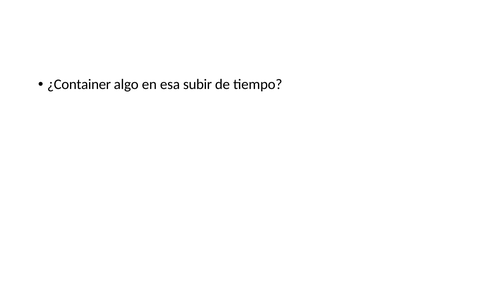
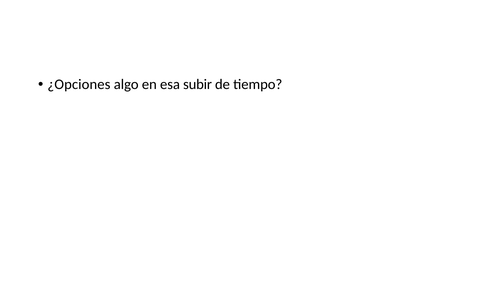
¿Container: ¿Container -> ¿Opciones
